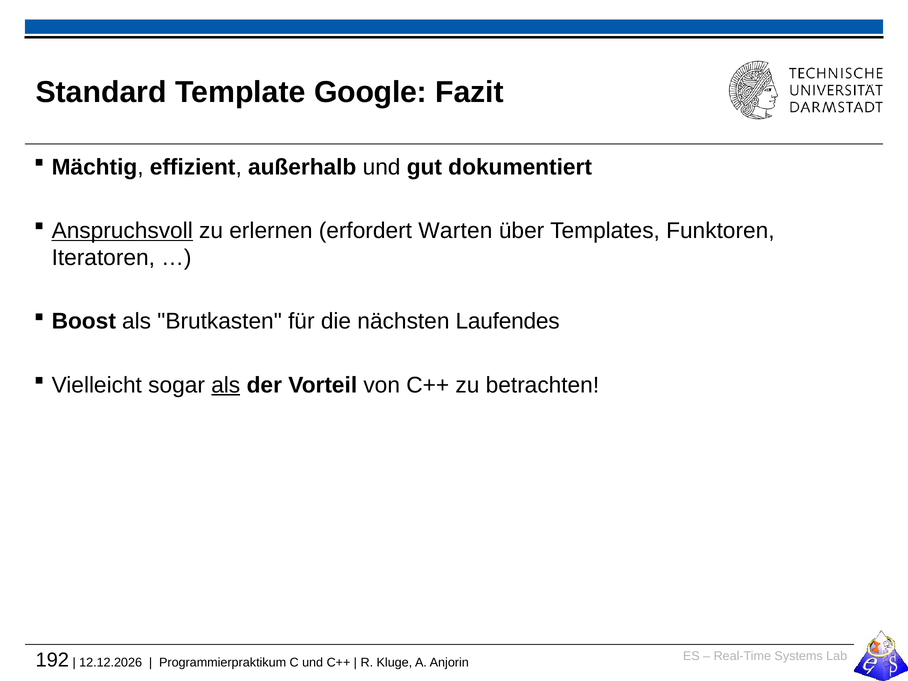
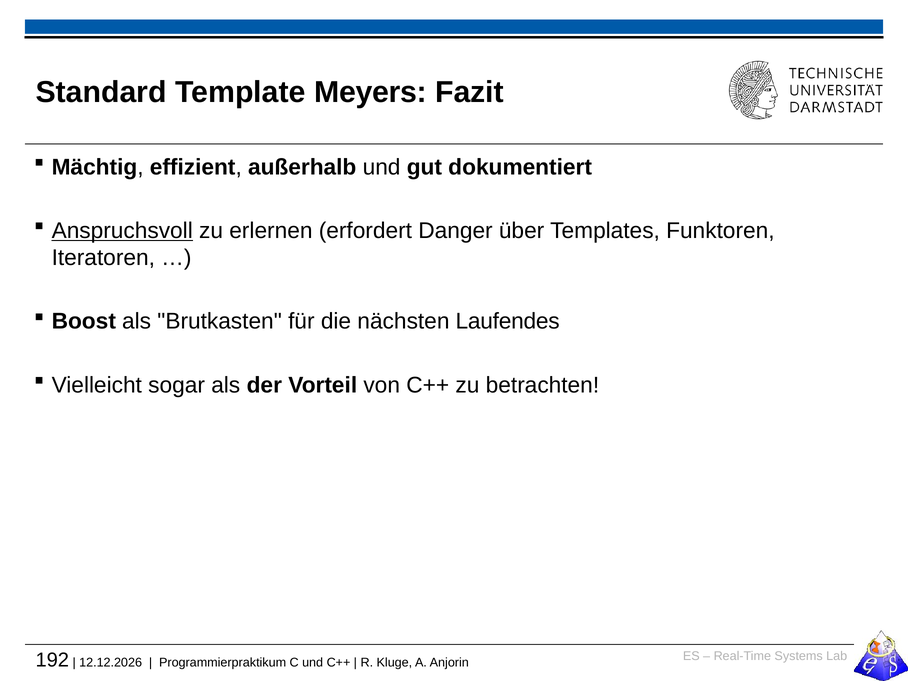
Google: Google -> Meyers
Warten: Warten -> Danger
als at (226, 385) underline: present -> none
